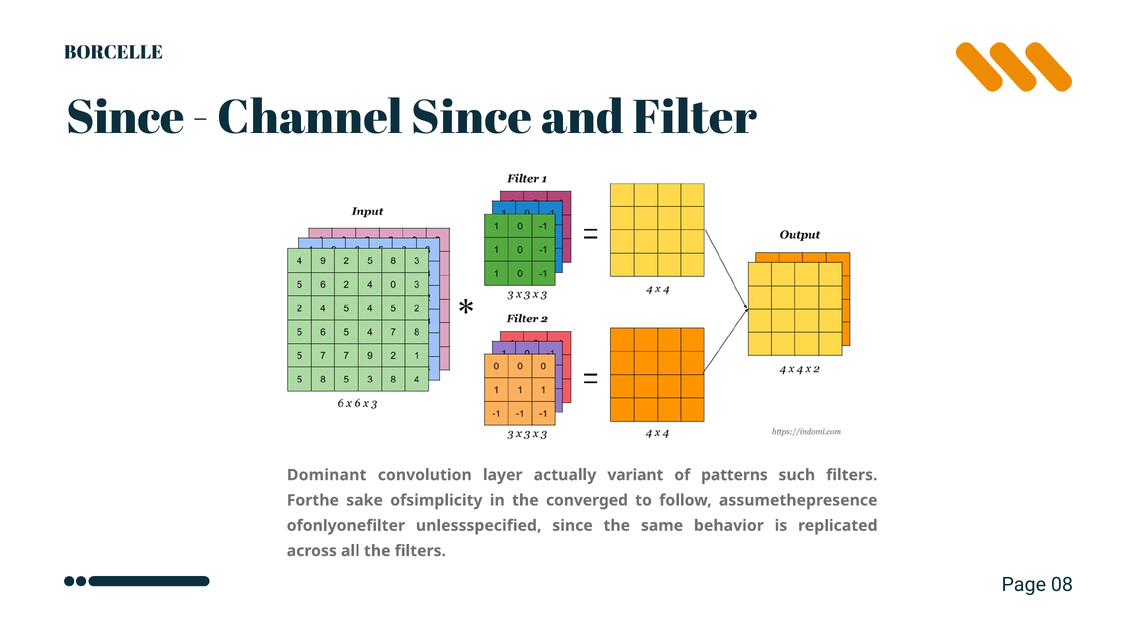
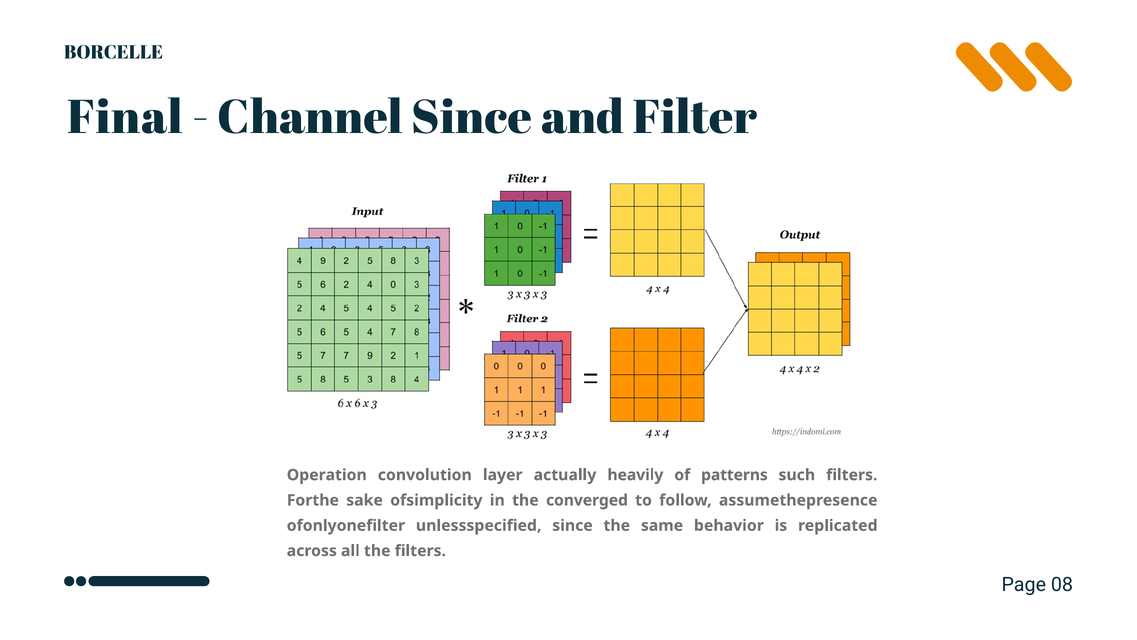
Since at (126, 117): Since -> Final
Dominant: Dominant -> Operation
variant: variant -> heavily
